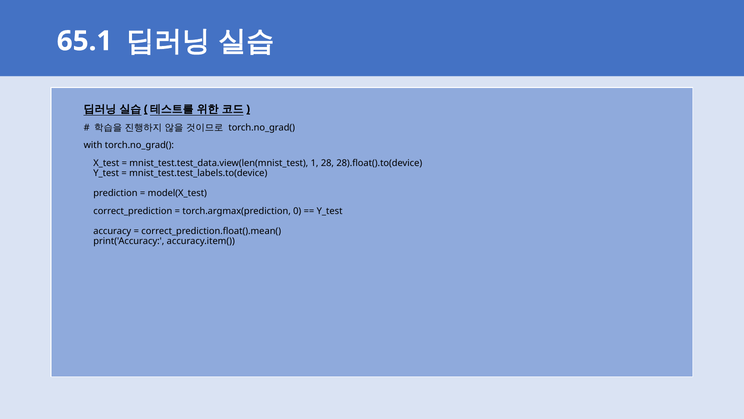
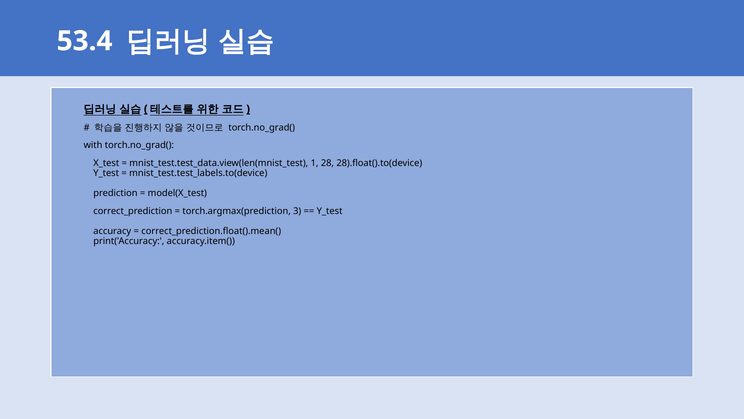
65.1: 65.1 -> 53.4
0: 0 -> 3
